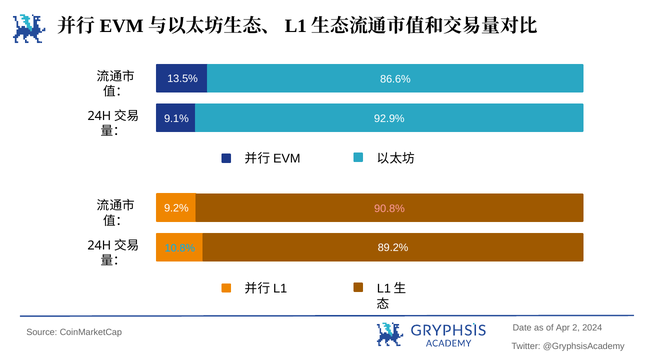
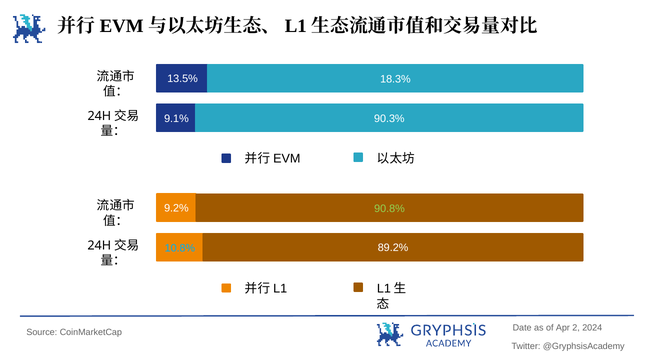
86.6%: 86.6% -> 18.3%
92.9%: 92.9% -> 90.3%
90.8% colour: pink -> light green
